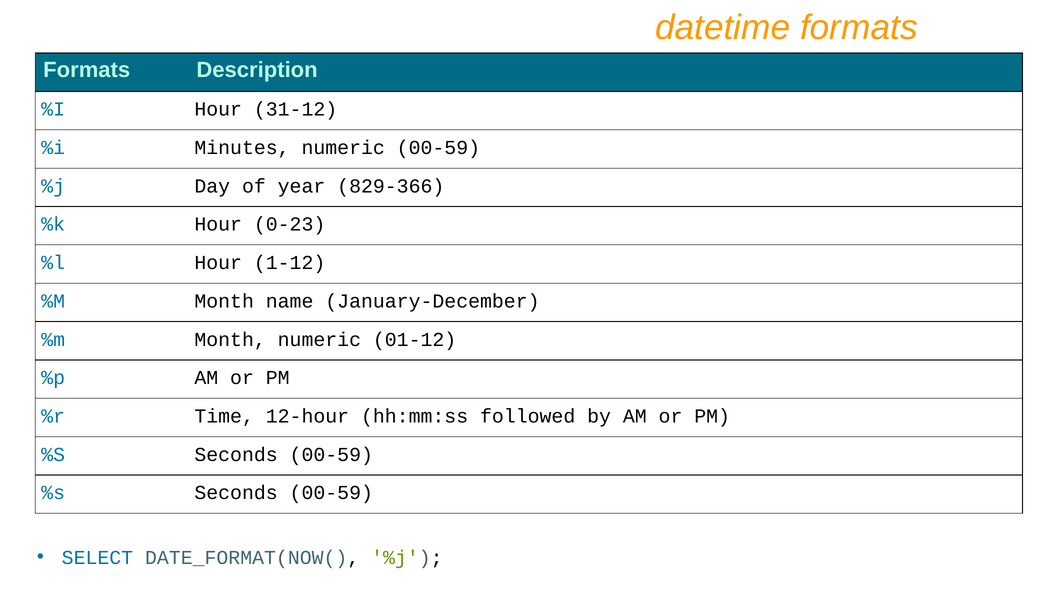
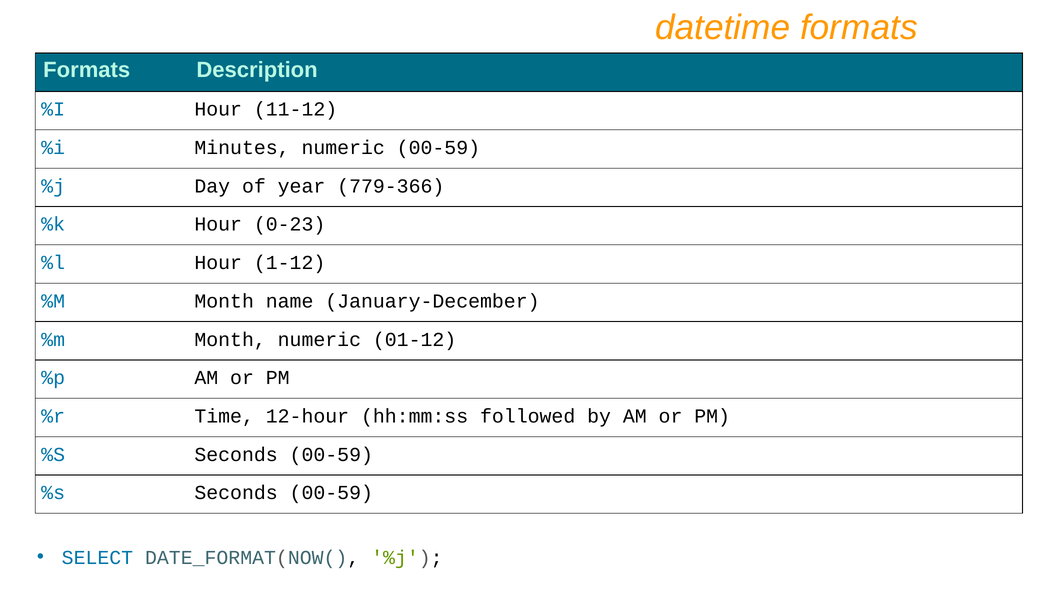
31-12: 31-12 -> 11-12
829-366: 829-366 -> 779-366
